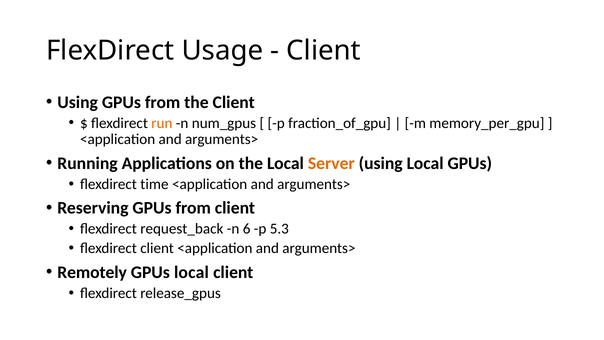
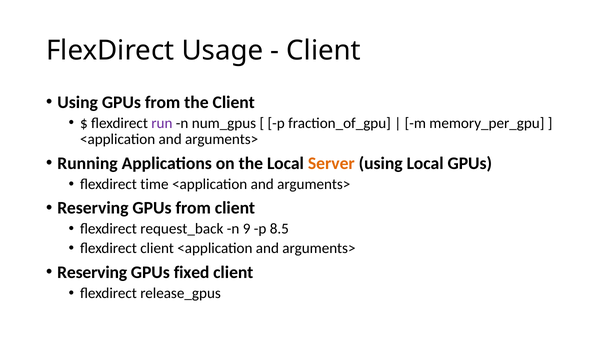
run colour: orange -> purple
6: 6 -> 9
5.3: 5.3 -> 8.5
Remotely at (92, 272): Remotely -> Reserving
GPUs local: local -> fixed
